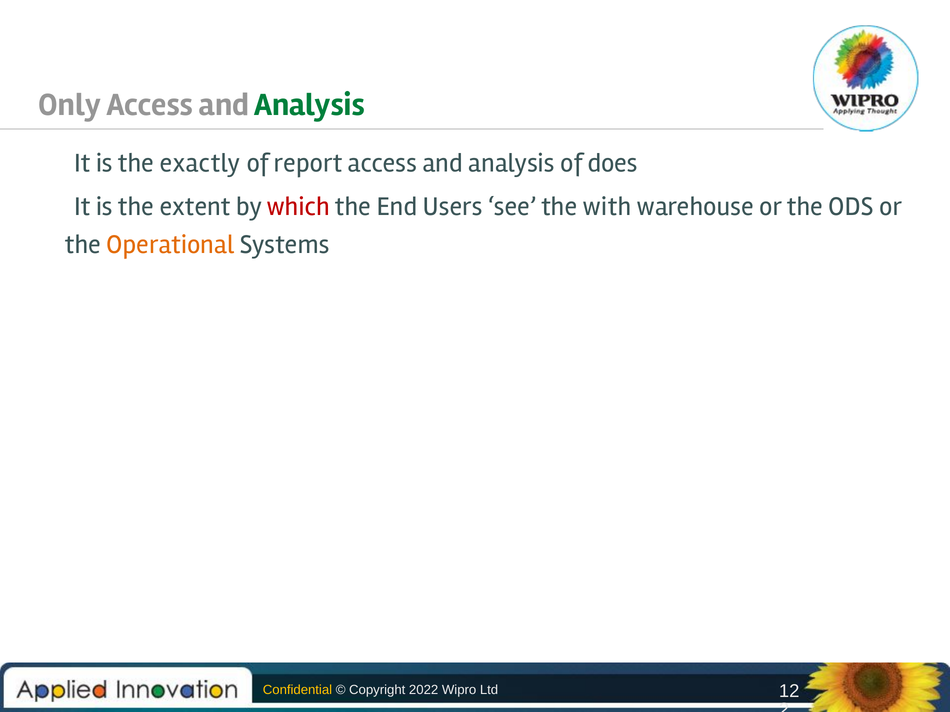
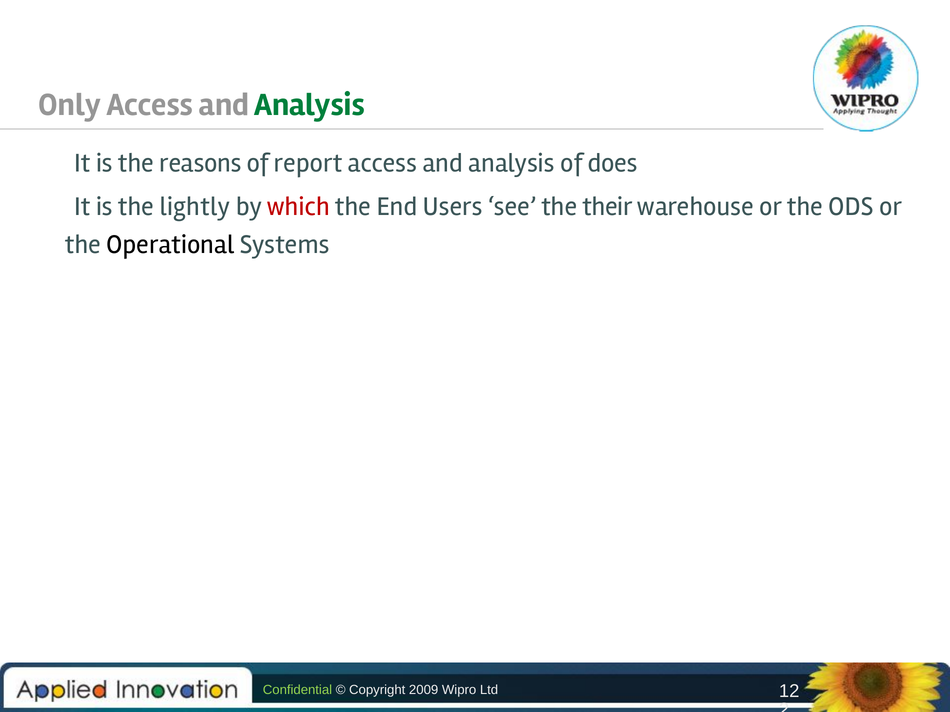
exactly: exactly -> reasons
extent: extent -> lightly
with: with -> their
Operational colour: orange -> black
Confidential colour: yellow -> light green
2022: 2022 -> 2009
